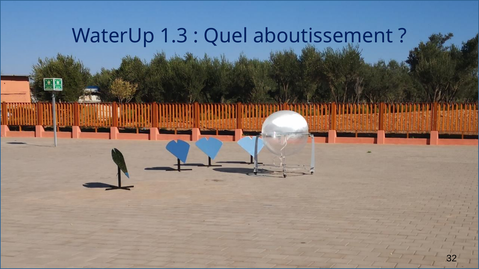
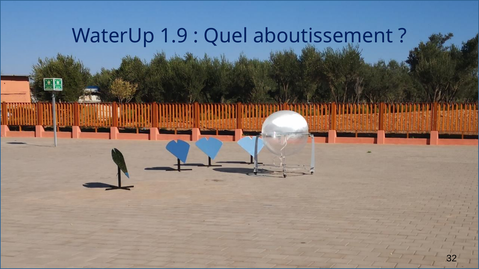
1.3: 1.3 -> 1.9
